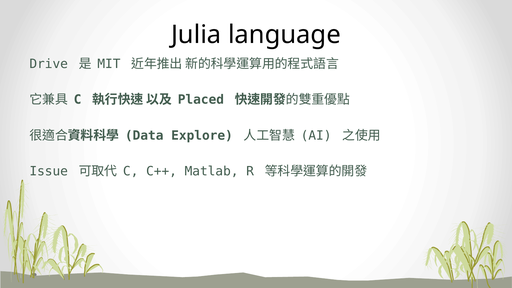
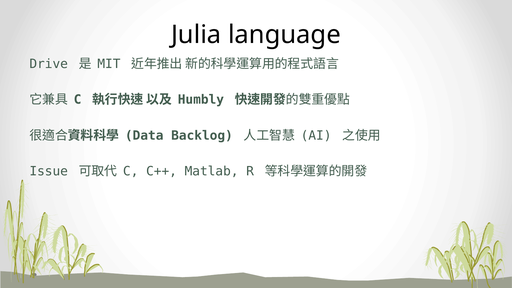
Placed: Placed -> Humbly
Explore: Explore -> Backlog
